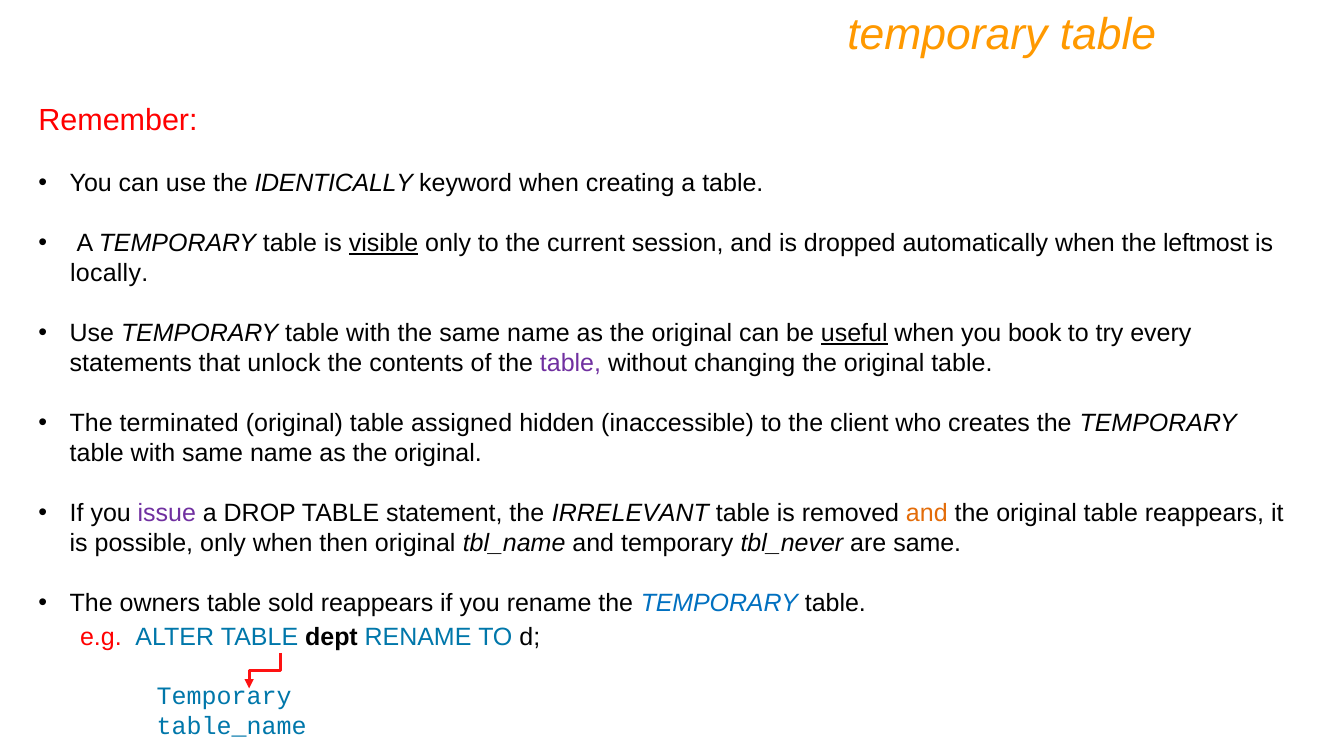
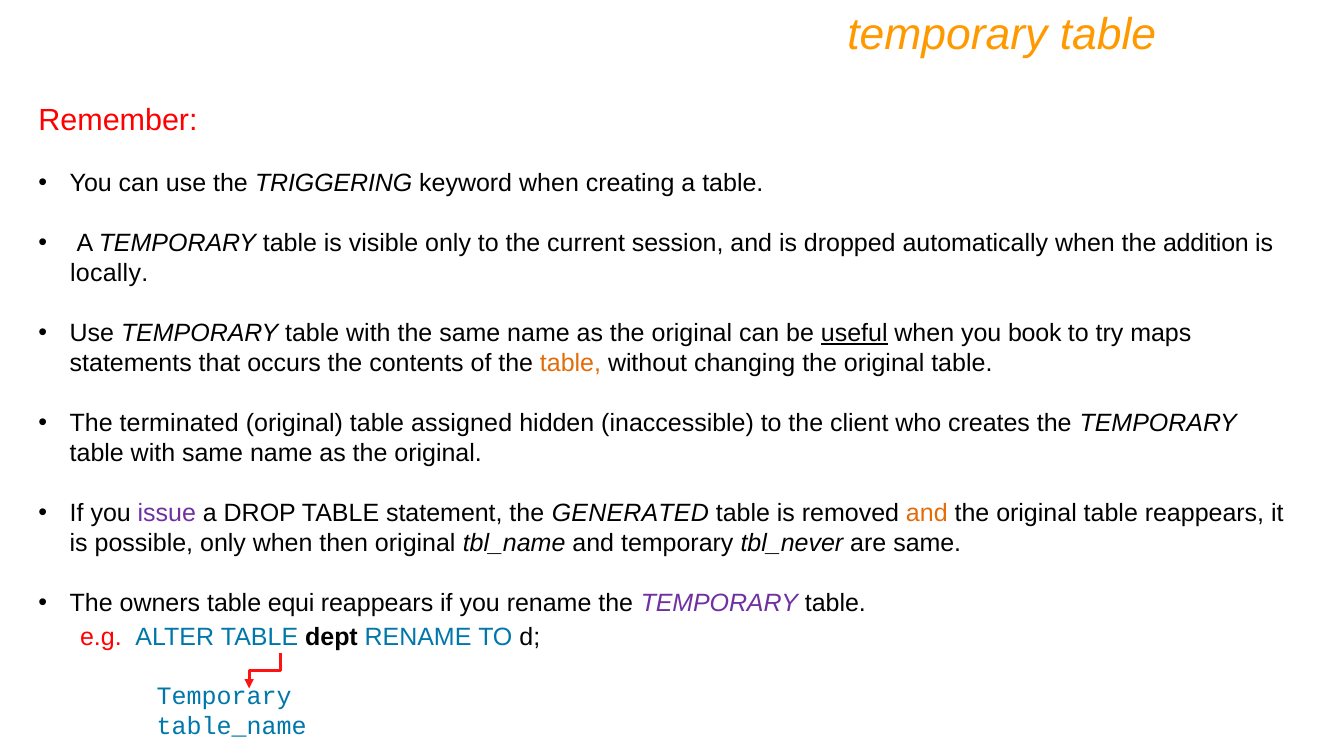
IDENTICALLY: IDENTICALLY -> TRIGGERING
visible underline: present -> none
leftmost: leftmost -> addition
every: every -> maps
unlock: unlock -> occurs
table at (570, 363) colour: purple -> orange
IRRELEVANT: IRRELEVANT -> GENERATED
sold: sold -> equi
TEMPORARY at (719, 603) colour: blue -> purple
